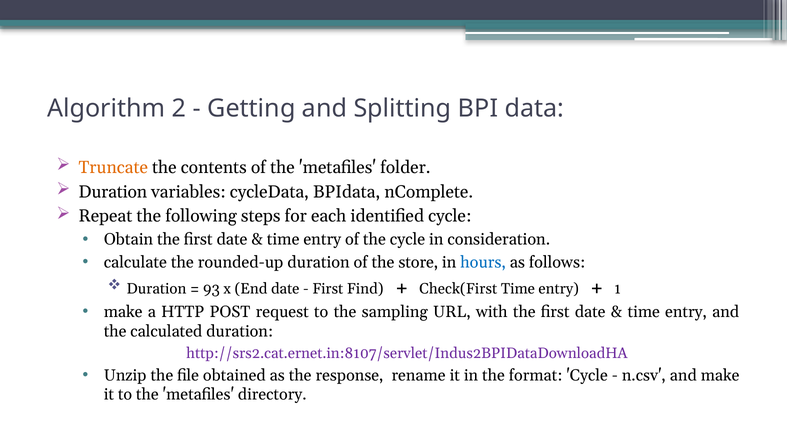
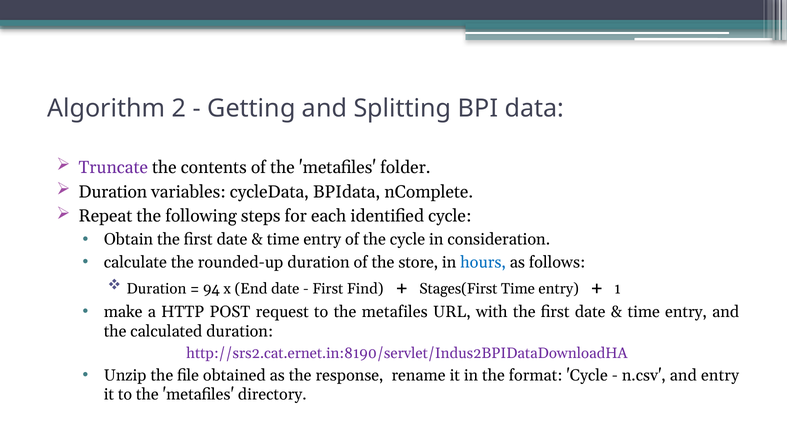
Truncate colour: orange -> purple
93: 93 -> 94
Check(First: Check(First -> Stages(First
request to the sampling: sampling -> metafiles
http://srs2.cat.ernet.in:8107/servlet/Indus2BPIDataDownloadHA: http://srs2.cat.ernet.in:8107/servlet/Indus2BPIDataDownloadHA -> http://srs2.cat.ernet.in:8190/servlet/Indus2BPIDataDownloadHA
and make: make -> entry
